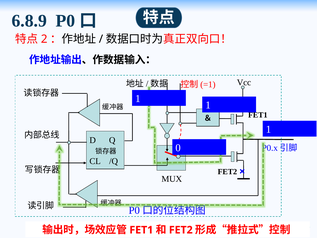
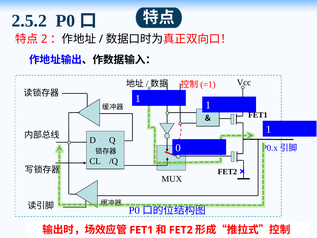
6.8.9: 6.8.9 -> 2.5.2
